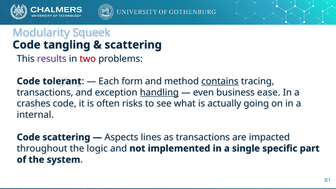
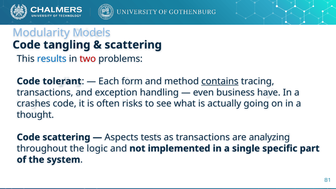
Squeek: Squeek -> Models
results colour: purple -> blue
handling underline: present -> none
ease: ease -> have
internal: internal -> thought
lines: lines -> tests
impacted: impacted -> analyzing
